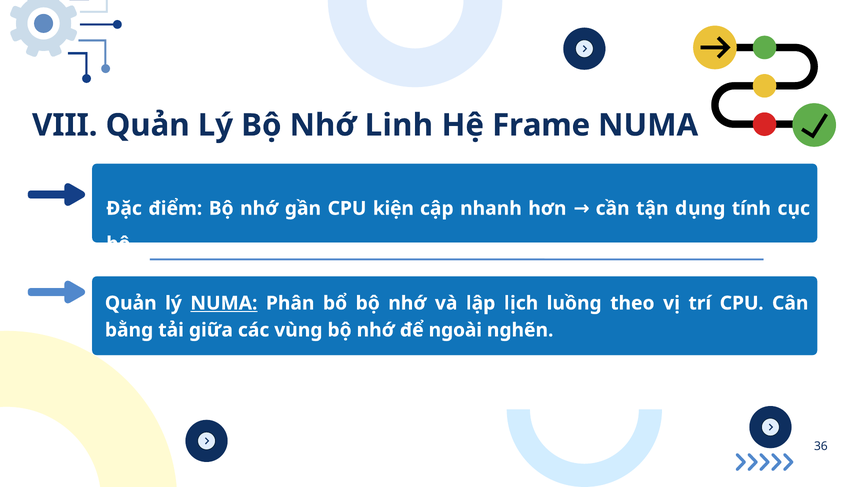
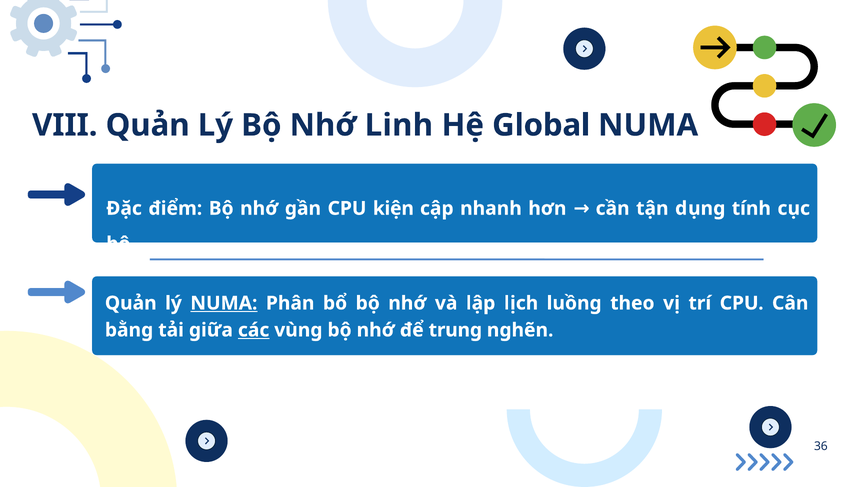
Frame: Frame -> Global
các underline: none -> present
ngoài: ngoài -> trung
